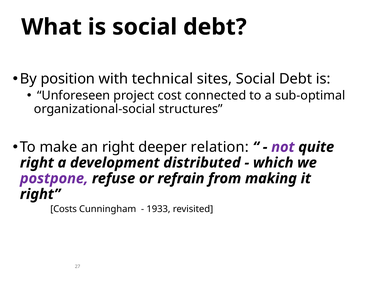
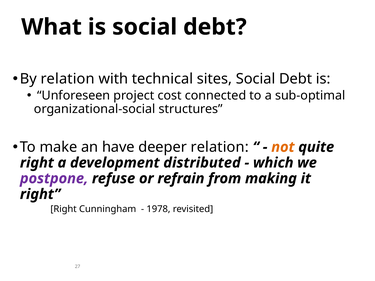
By position: position -> relation
an right: right -> have
not colour: purple -> orange
Costs at (64, 209): Costs -> Right
1933: 1933 -> 1978
